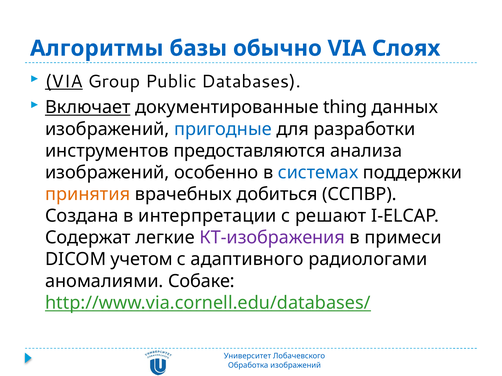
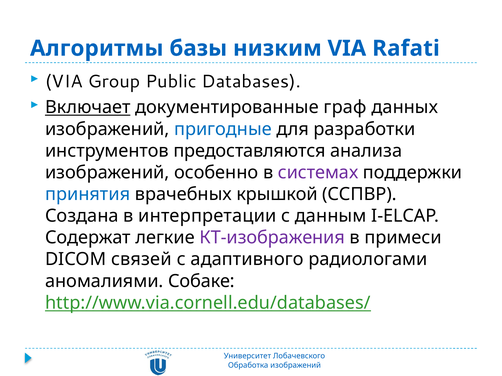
обычно: обычно -> низким
Слоях: Слоях -> Rafati
VIA at (64, 82) underline: present -> none
thing: thing -> граф
системах colour: blue -> purple
принятия colour: orange -> blue
добиться: добиться -> крышкой
решают: решают -> данным
учетом: учетом -> связей
